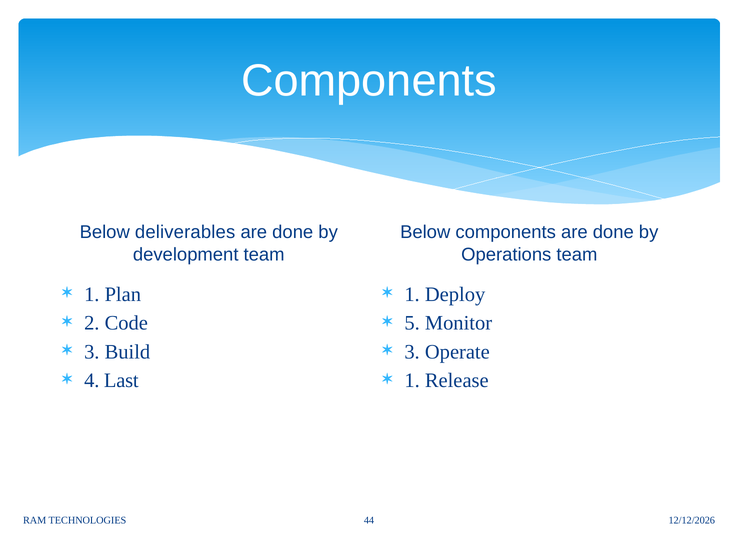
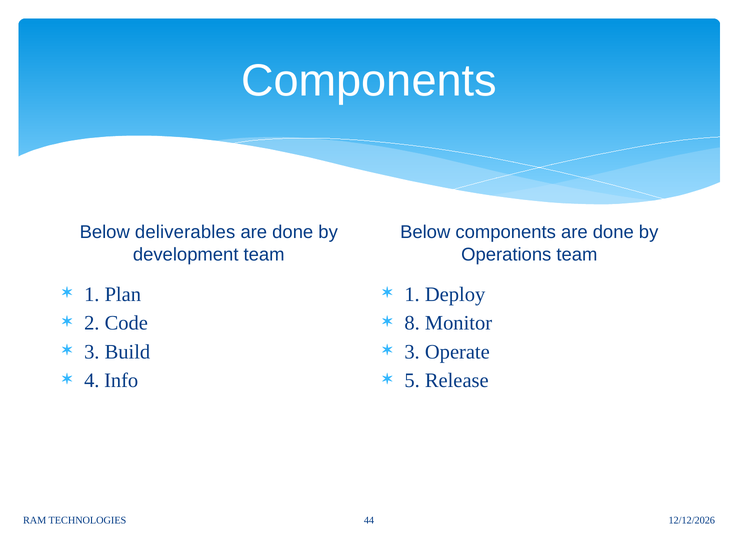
5: 5 -> 8
Last: Last -> Info
1 at (412, 380): 1 -> 5
